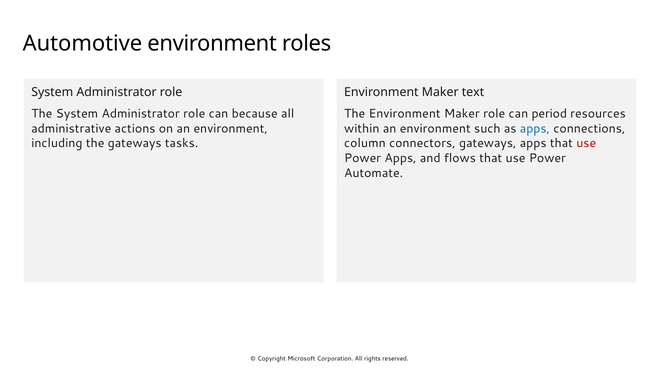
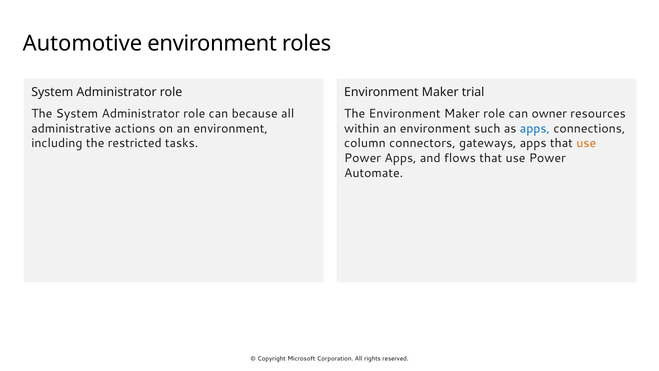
text: text -> trial
period: period -> owner
the gateways: gateways -> restricted
use at (586, 143) colour: red -> orange
